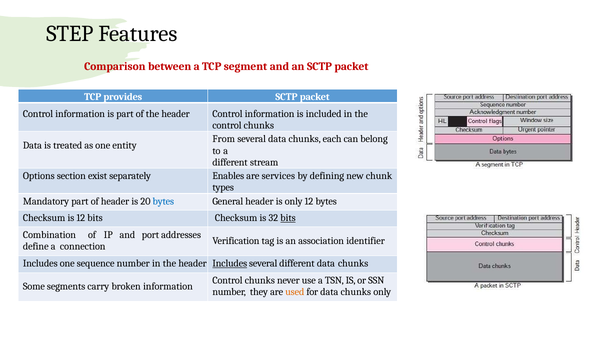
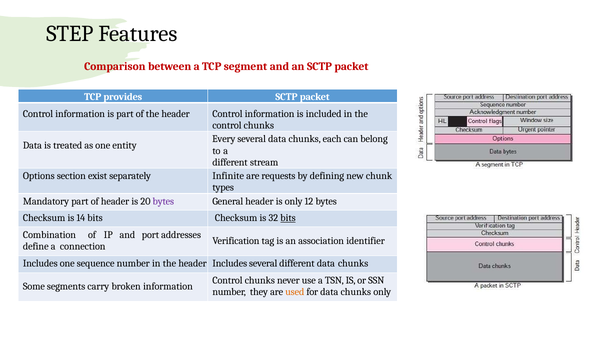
From: From -> Every
Enables: Enables -> Infinite
services: services -> requests
bytes at (163, 201) colour: blue -> purple
is 12: 12 -> 14
Includes at (230, 263) underline: present -> none
